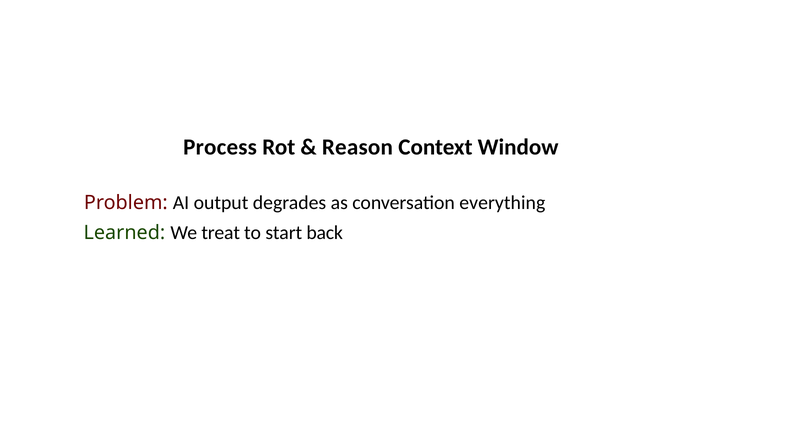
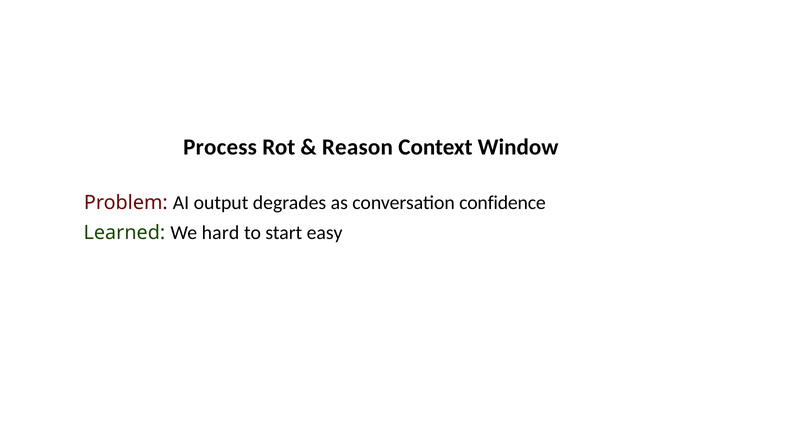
everything: everything -> confidence
treat: treat -> hard
back: back -> easy
